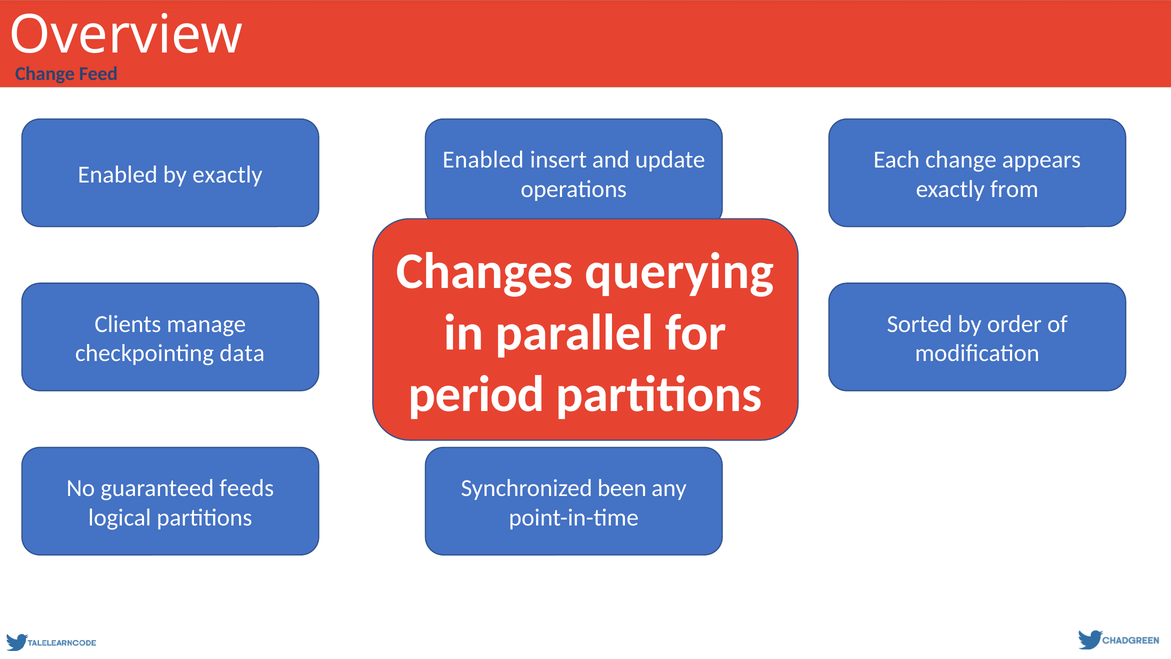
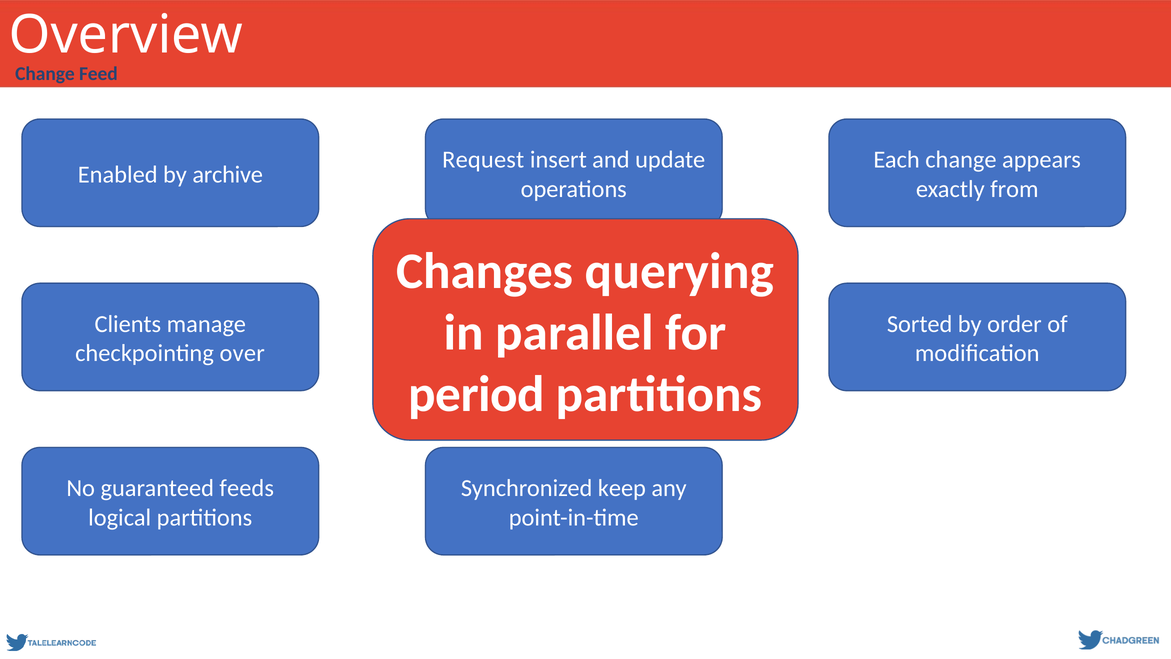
Enabled at (483, 160): Enabled -> Request
by exactly: exactly -> archive
data: data -> over
been: been -> keep
